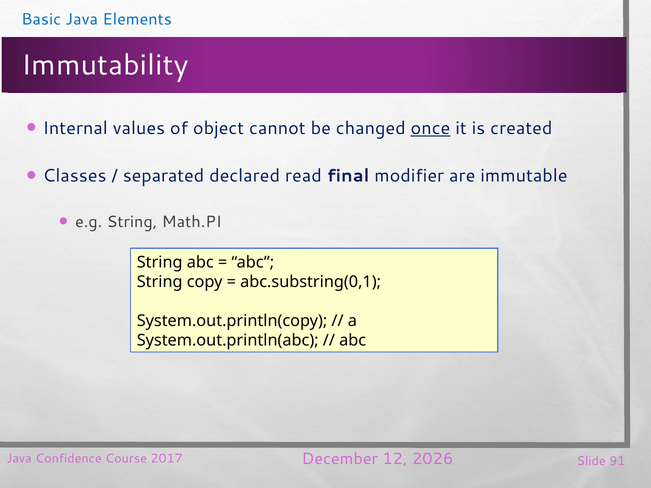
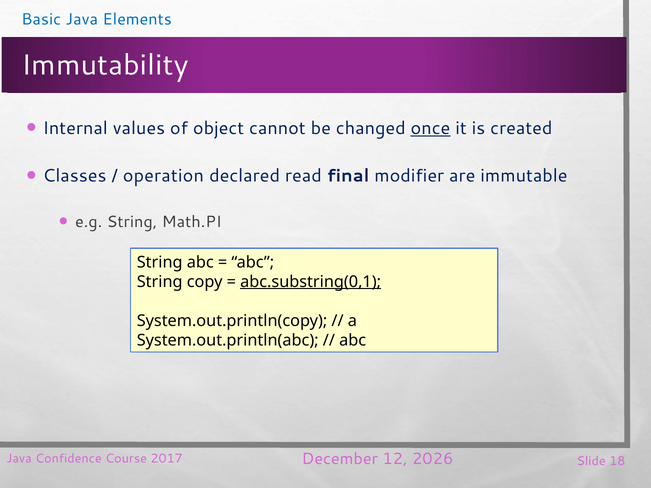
separated: separated -> operation
abc.substring(0,1 underline: none -> present
91: 91 -> 18
